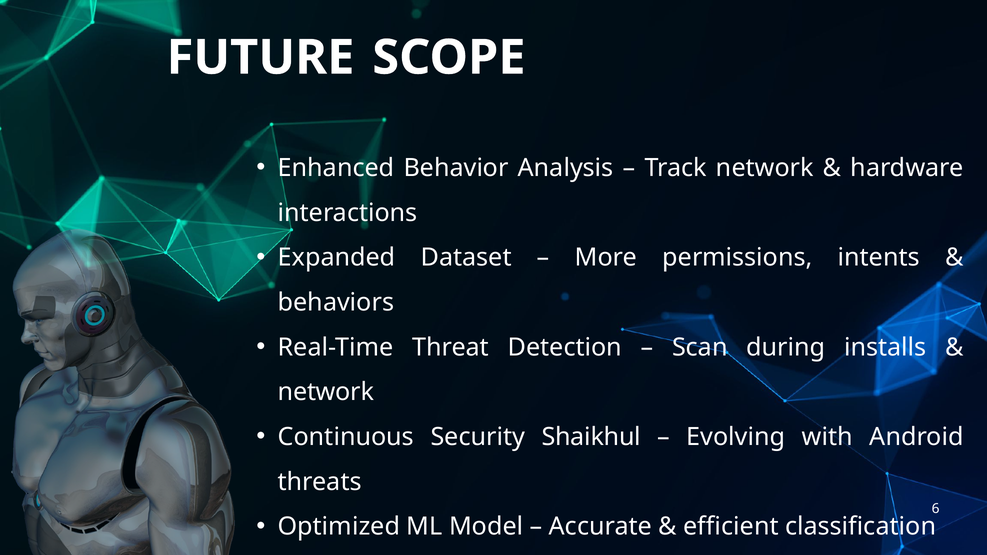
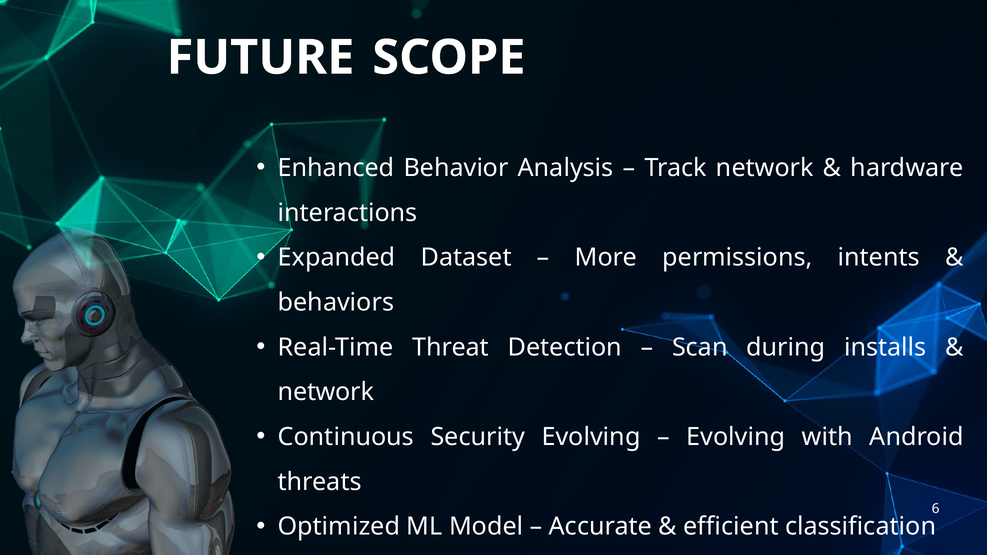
Security Shaikhul: Shaikhul -> Evolving
